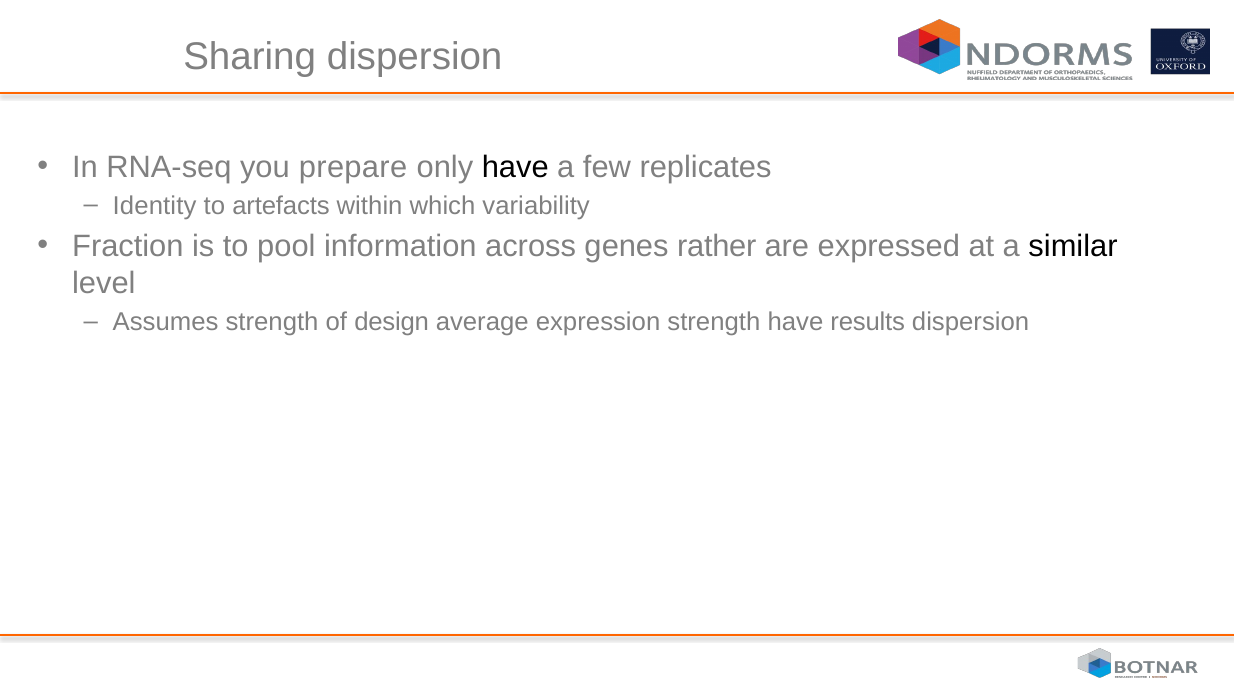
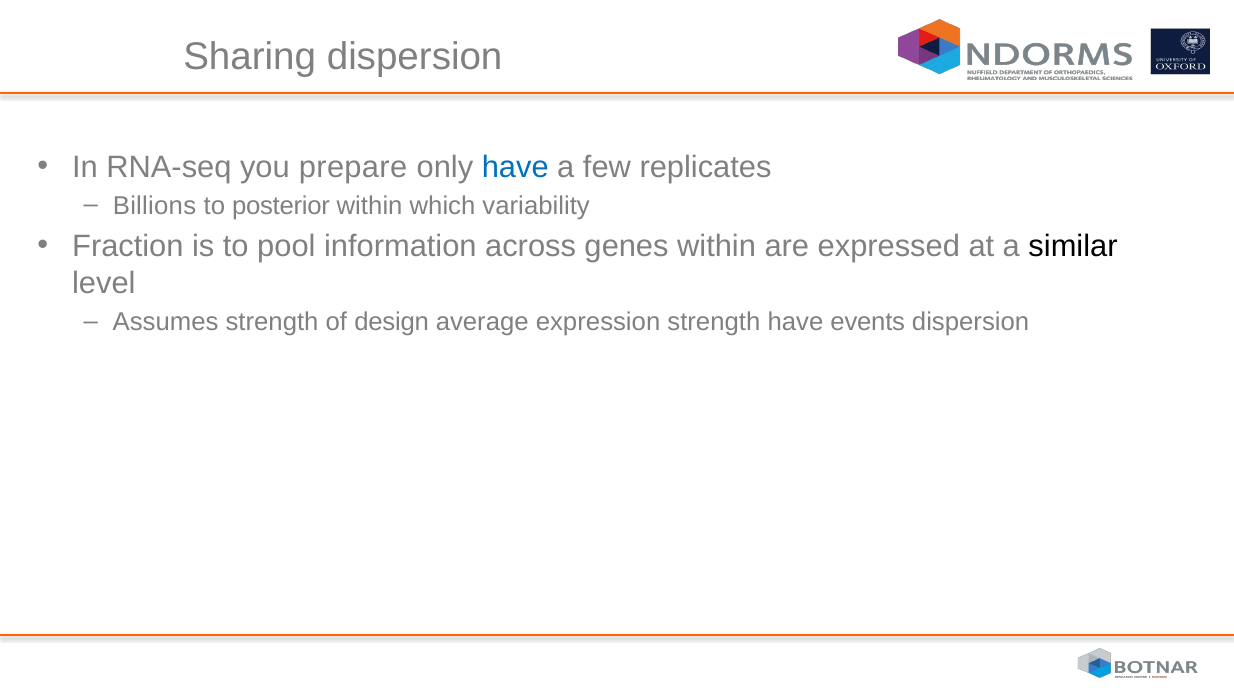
have at (515, 167) colour: black -> blue
Identity: Identity -> Billions
artefacts: artefacts -> posterior
genes rather: rather -> within
results: results -> events
